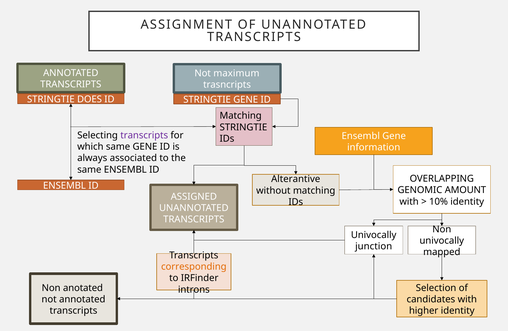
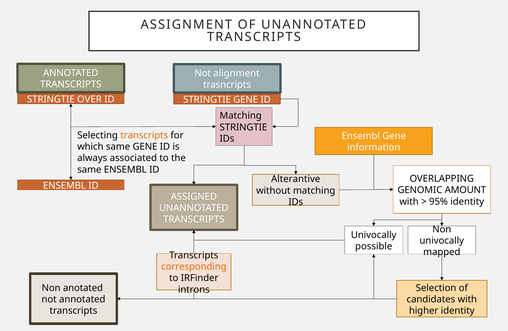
maximum: maximum -> alignment
DOES: DOES -> OVER
transcripts at (144, 135) colour: purple -> orange
10%: 10% -> 95%
junction: junction -> possible
